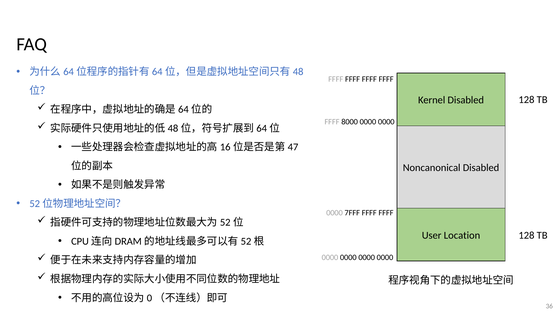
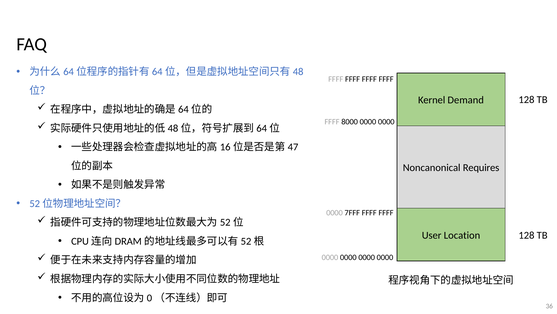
Kernel Disabled: Disabled -> Demand
Noncanonical Disabled: Disabled -> Requires
